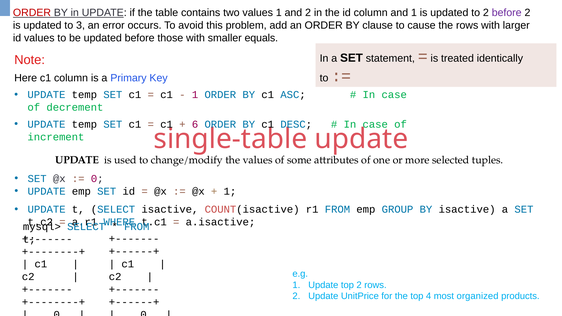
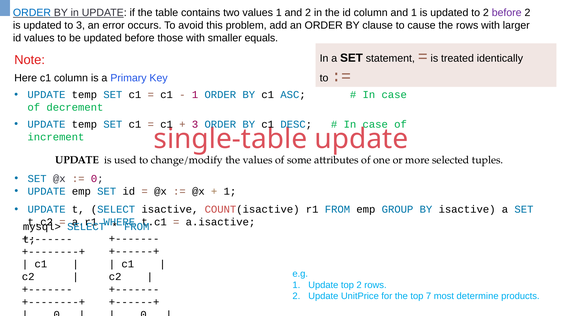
ORDER at (32, 13) colour: red -> blue
6 at (195, 124): 6 -> 3
4: 4 -> 7
organized: organized -> determine
